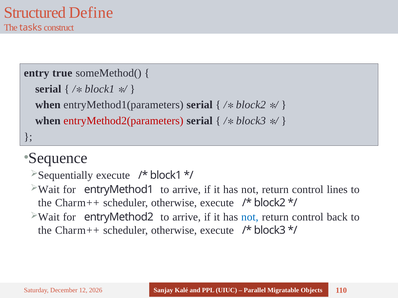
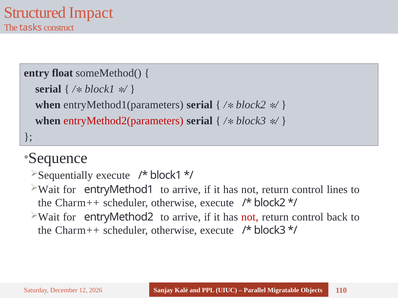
Define: Define -> Impact
true: true -> float
not at (250, 217) colour: blue -> red
